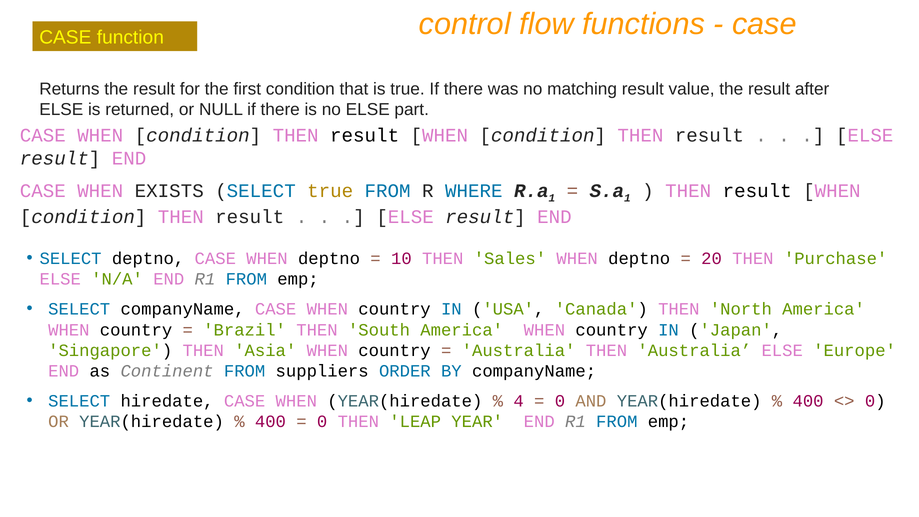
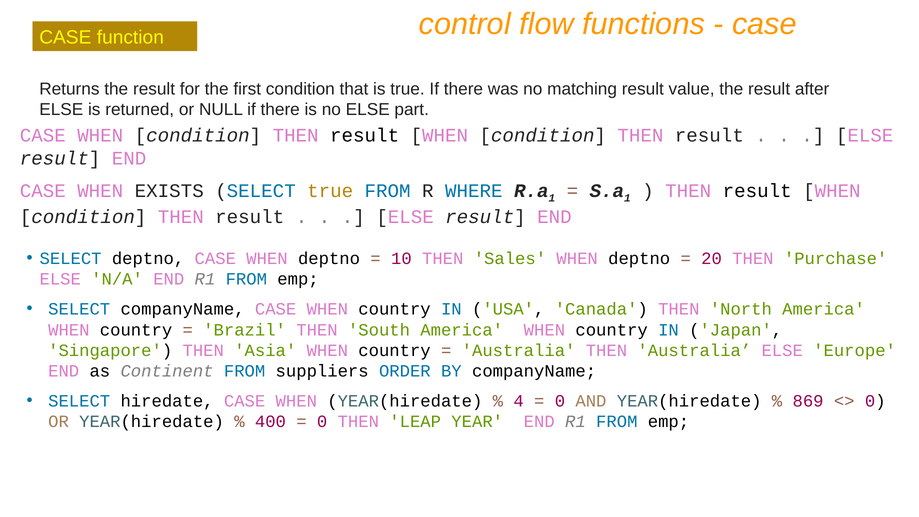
400 at (808, 401): 400 -> 869
